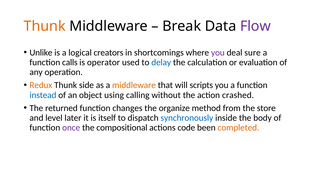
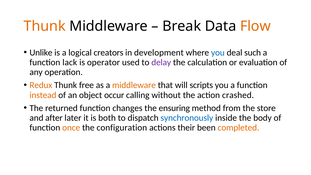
Flow colour: purple -> orange
shortcomings: shortcomings -> development
you at (218, 53) colour: purple -> blue
sure: sure -> such
calls: calls -> lack
delay colour: blue -> purple
side: side -> free
instead colour: blue -> orange
using: using -> occur
organize: organize -> ensuring
level: level -> after
itself: itself -> both
once colour: purple -> orange
compositional: compositional -> configuration
code: code -> their
